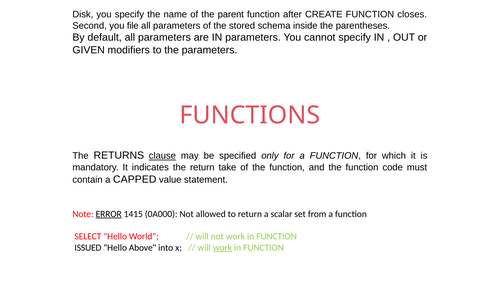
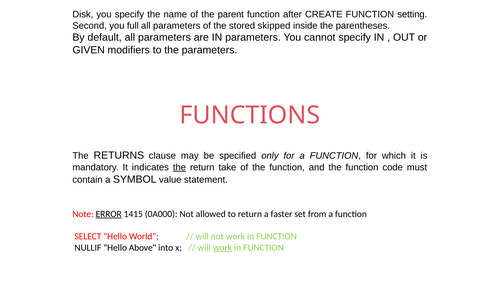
closes: closes -> setting
file: file -> full
schema: schema -> skipped
clause underline: present -> none
the at (179, 168) underline: none -> present
CAPPED: CAPPED -> SYMBOL
scalar: scalar -> faster
ISSUED: ISSUED -> NULLIF
